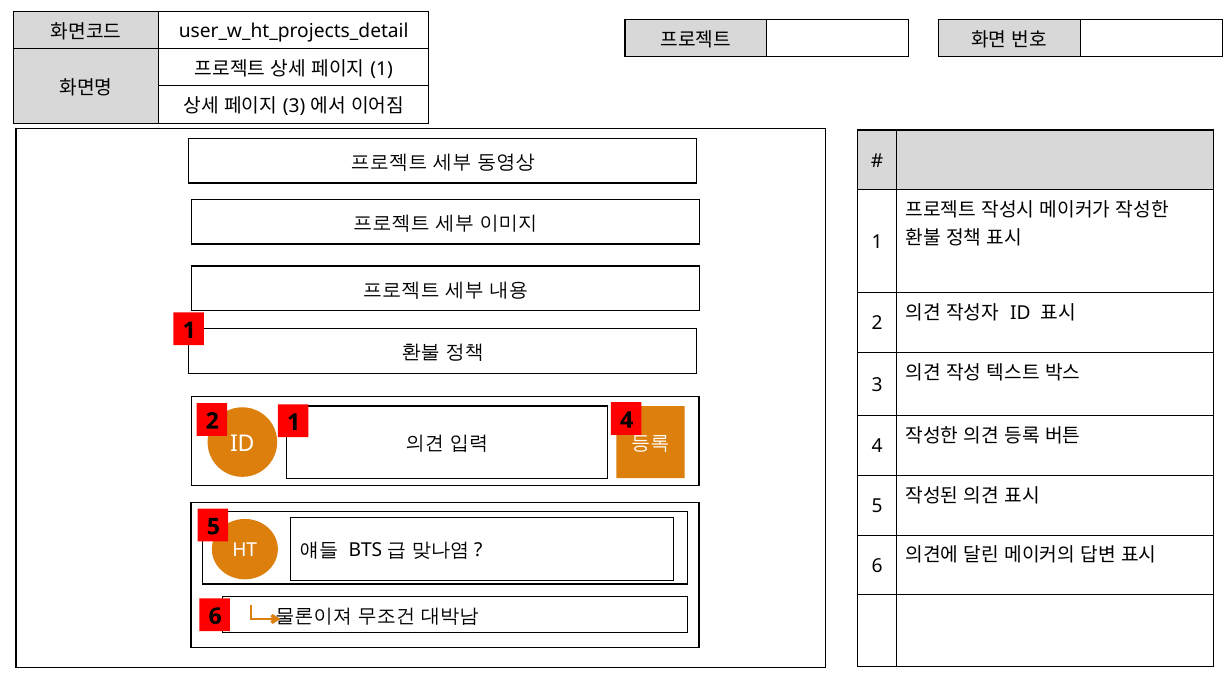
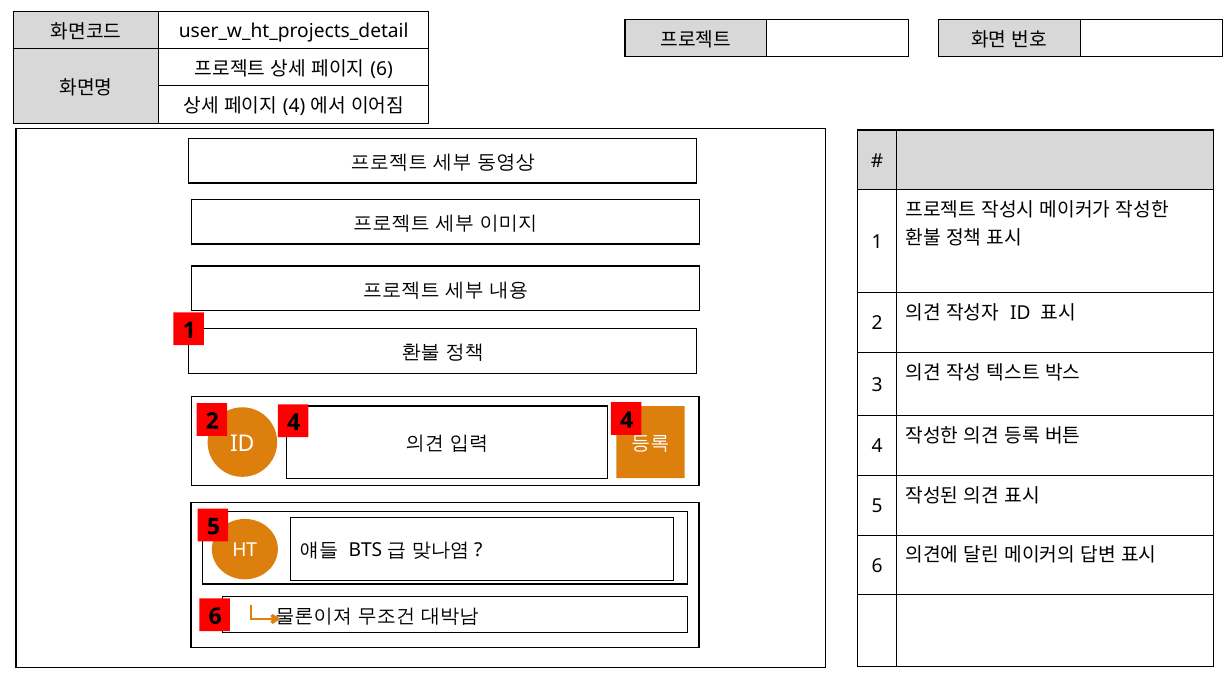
1 at (382, 69): 1 -> 6
3 at (294, 107): 3 -> 4
2 1: 1 -> 4
